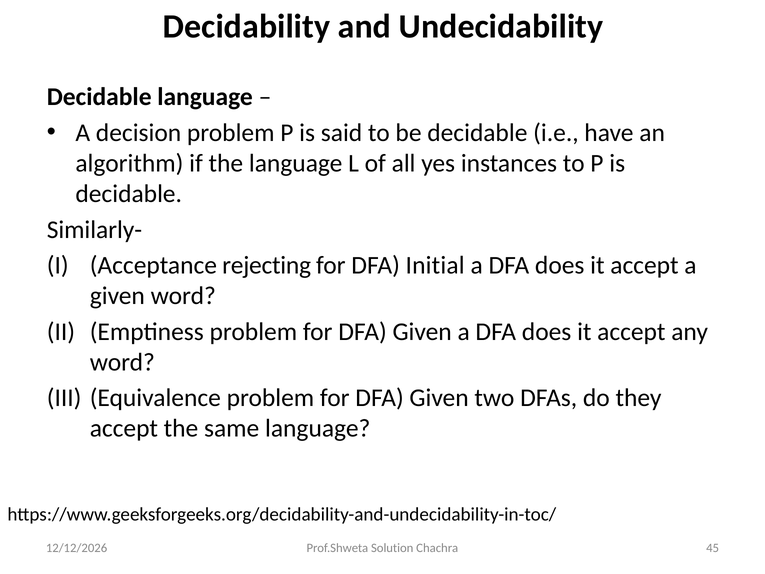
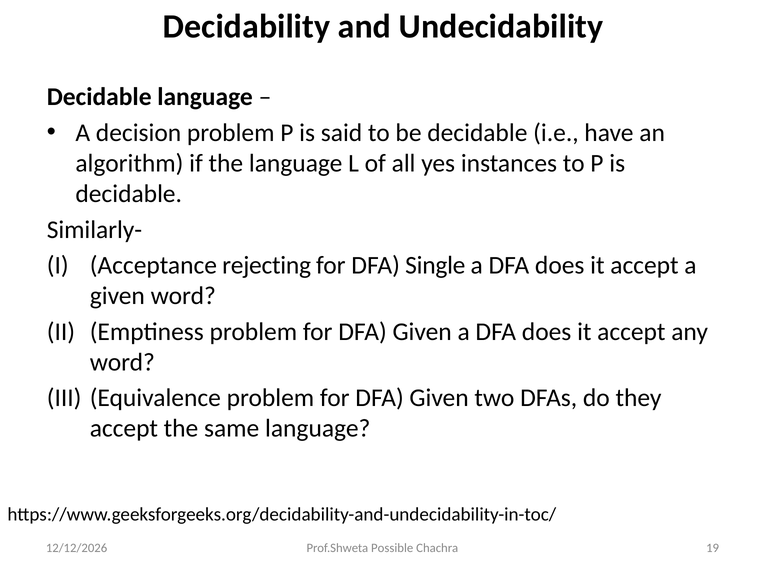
Initial: Initial -> Single
Solution: Solution -> Possible
45: 45 -> 19
